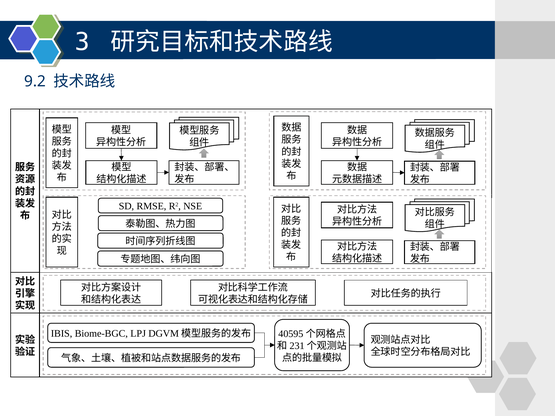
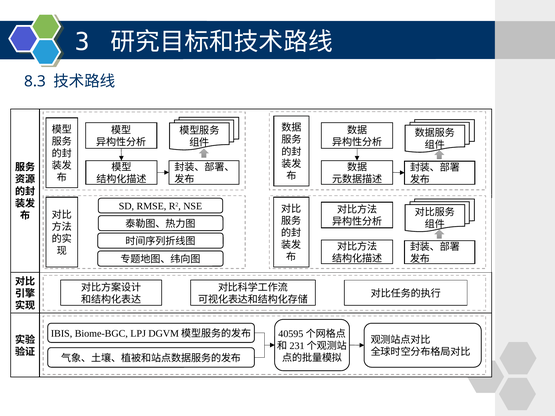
9.2: 9.2 -> 8.3
